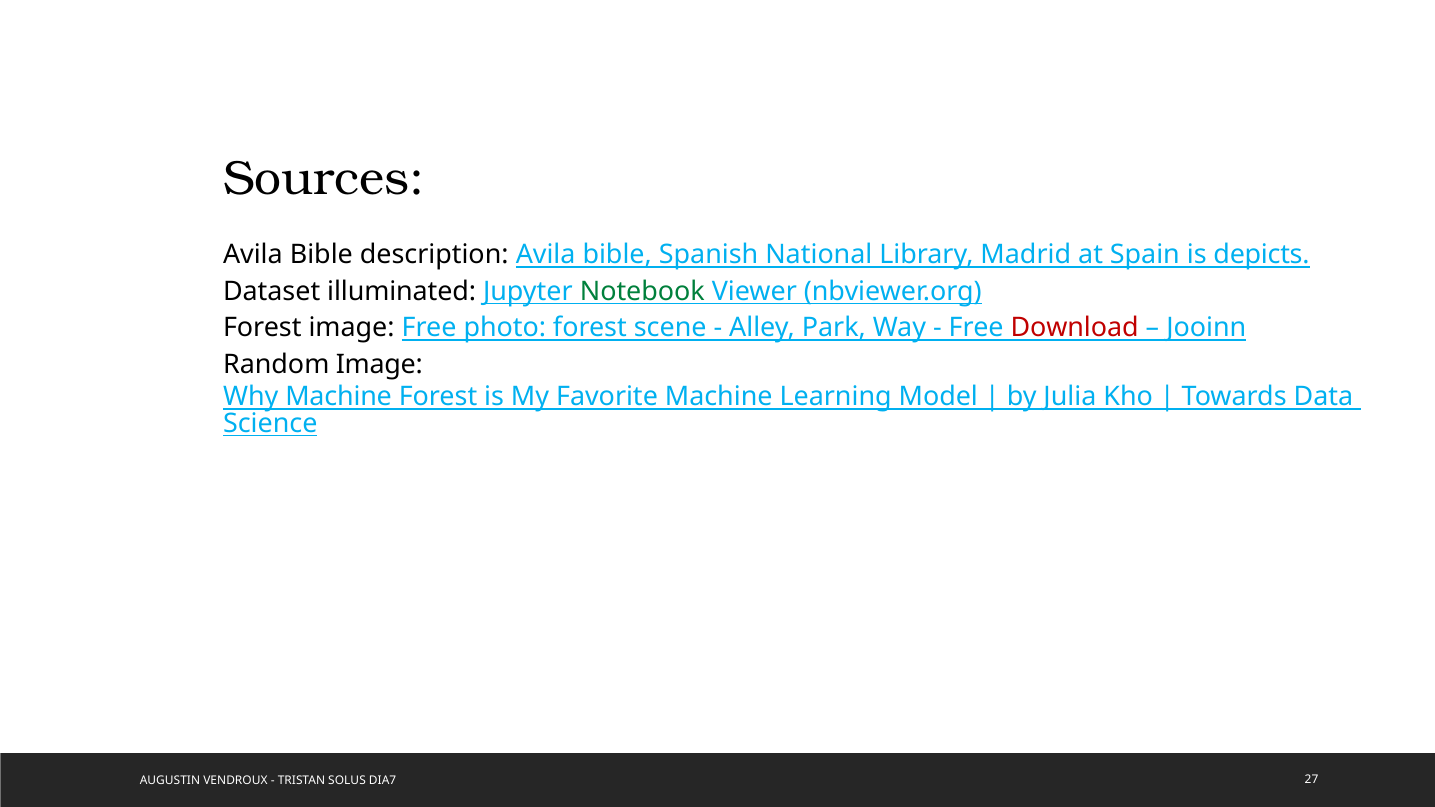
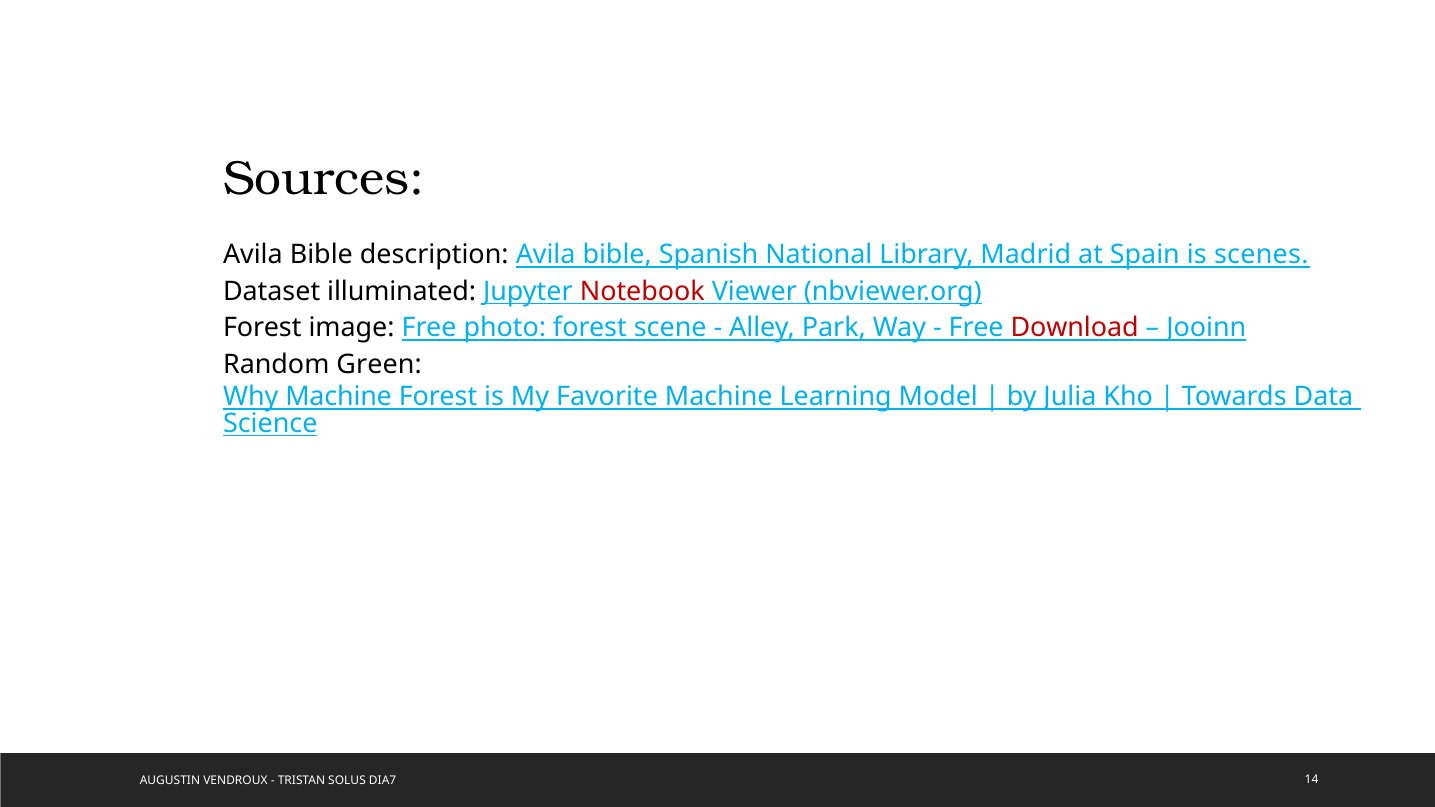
depicts: depicts -> scenes
Notebook colour: green -> red
Random Image: Image -> Green
27: 27 -> 14
